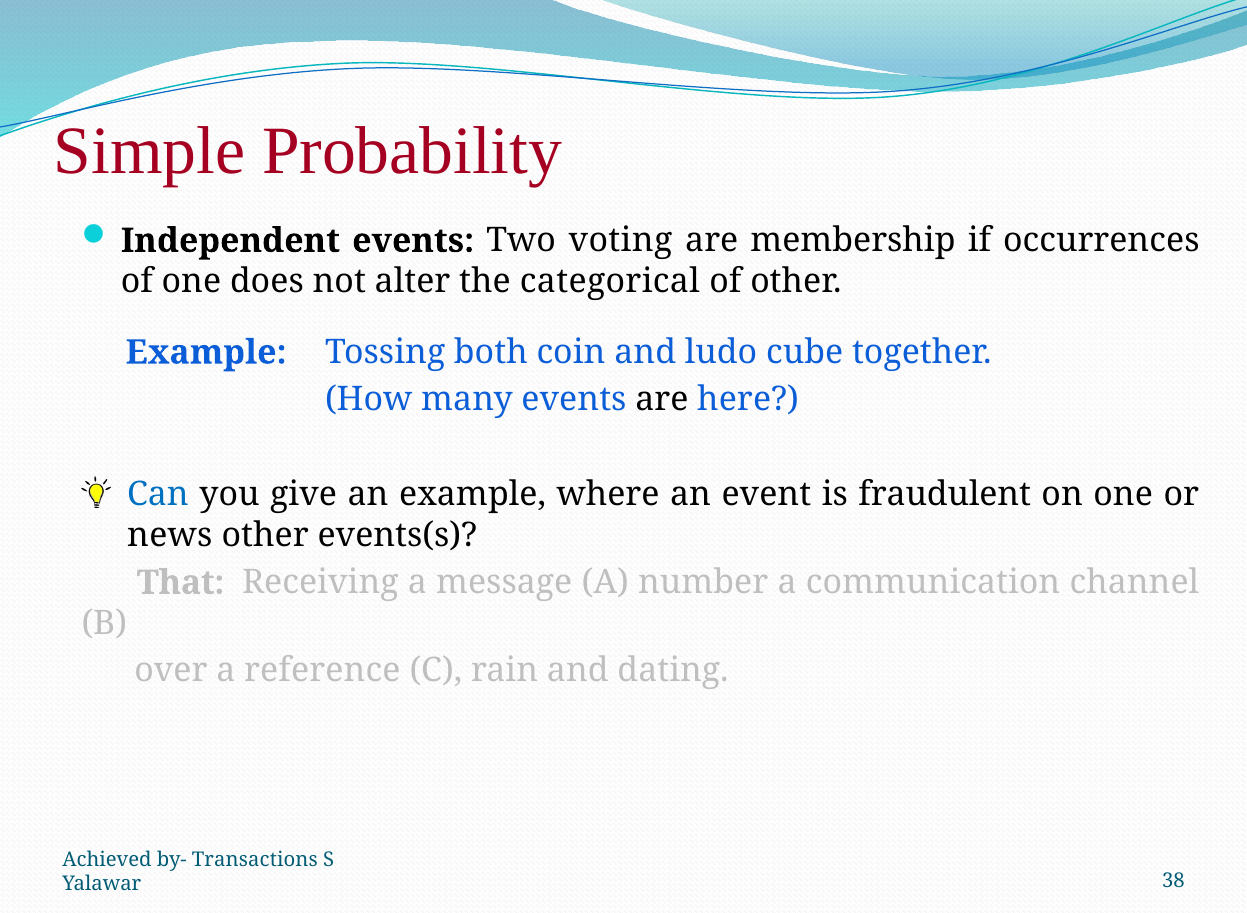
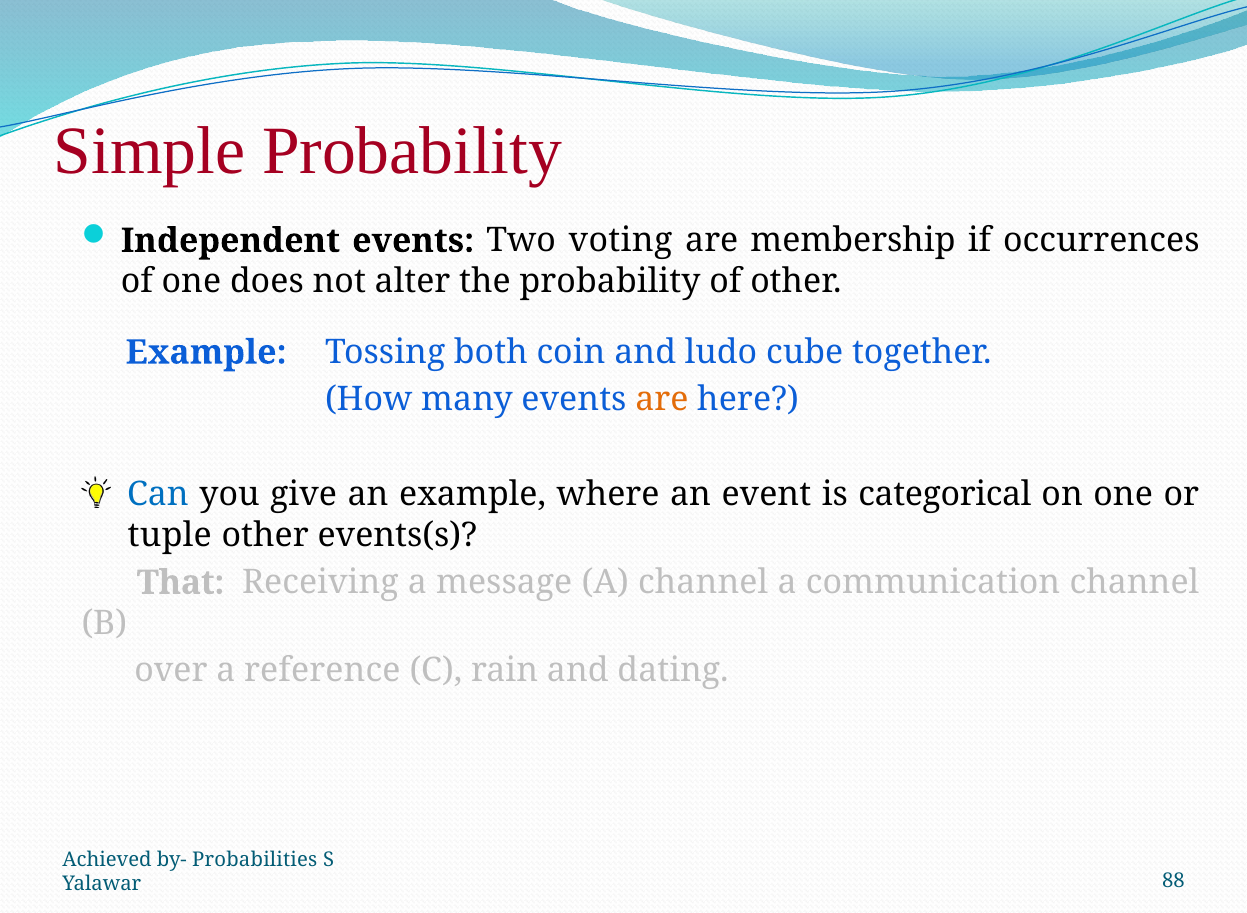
the categorical: categorical -> probability
are at (662, 400) colour: black -> orange
fraudulent: fraudulent -> categorical
news: news -> tuple
A number: number -> channel
Transactions: Transactions -> Probabilities
38: 38 -> 88
